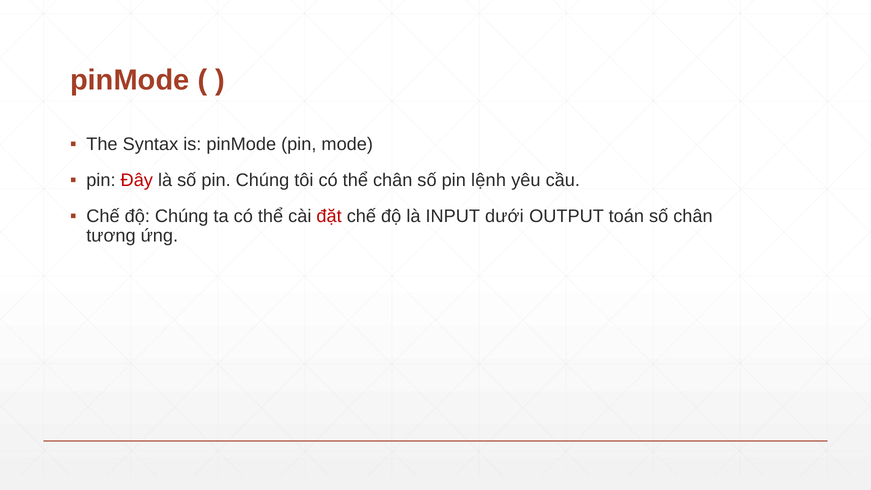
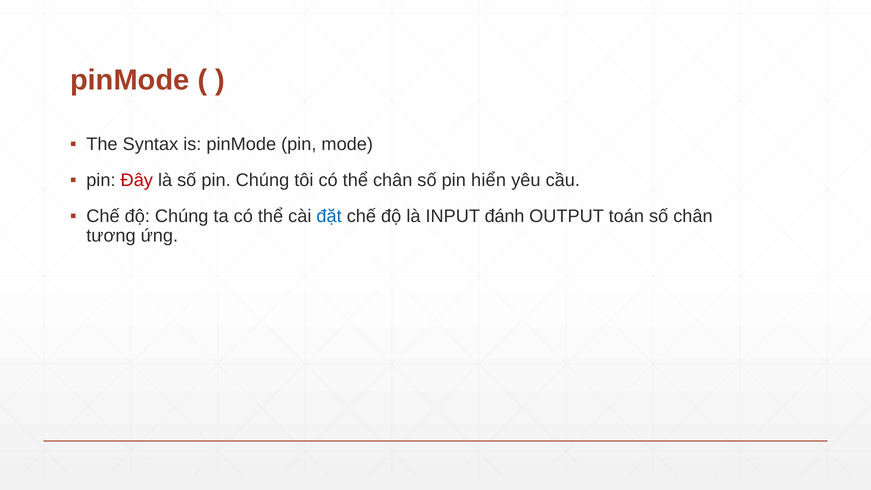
lệnh: lệnh -> hiển
đặt colour: red -> blue
dưới: dưới -> đánh
